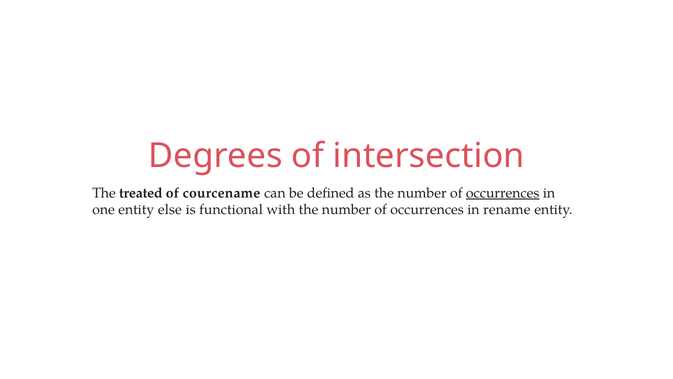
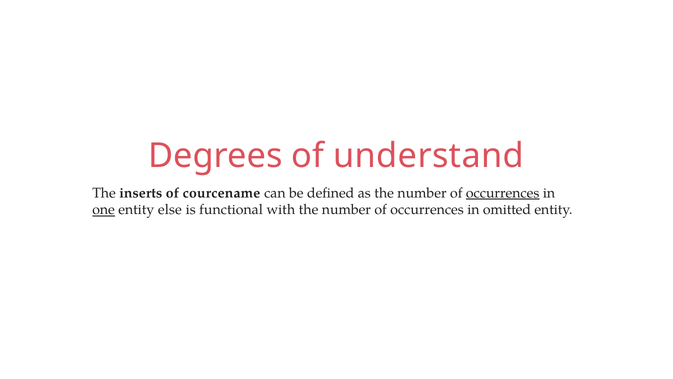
intersection: intersection -> understand
treated: treated -> inserts
one underline: none -> present
rename: rename -> omitted
